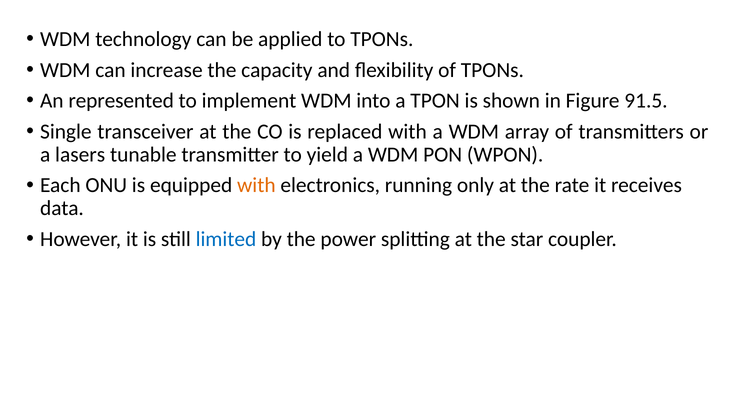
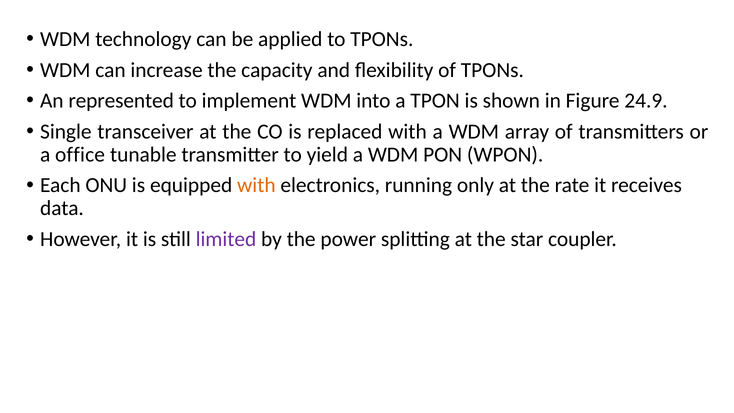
91.5: 91.5 -> 24.9
lasers: lasers -> office
limited colour: blue -> purple
